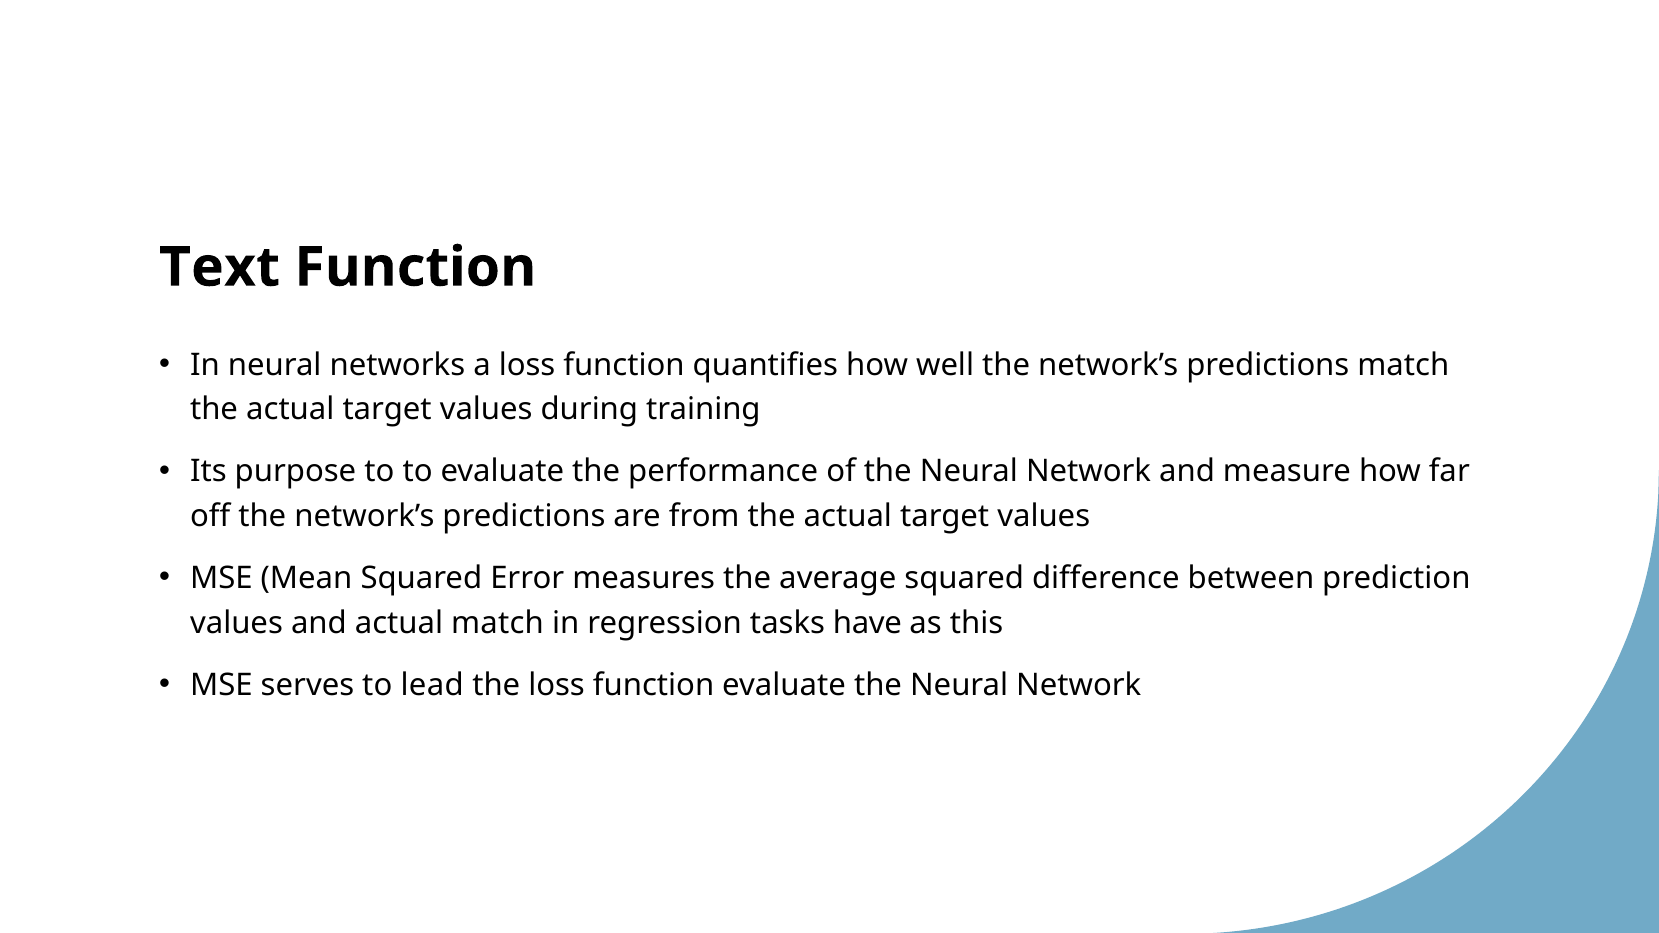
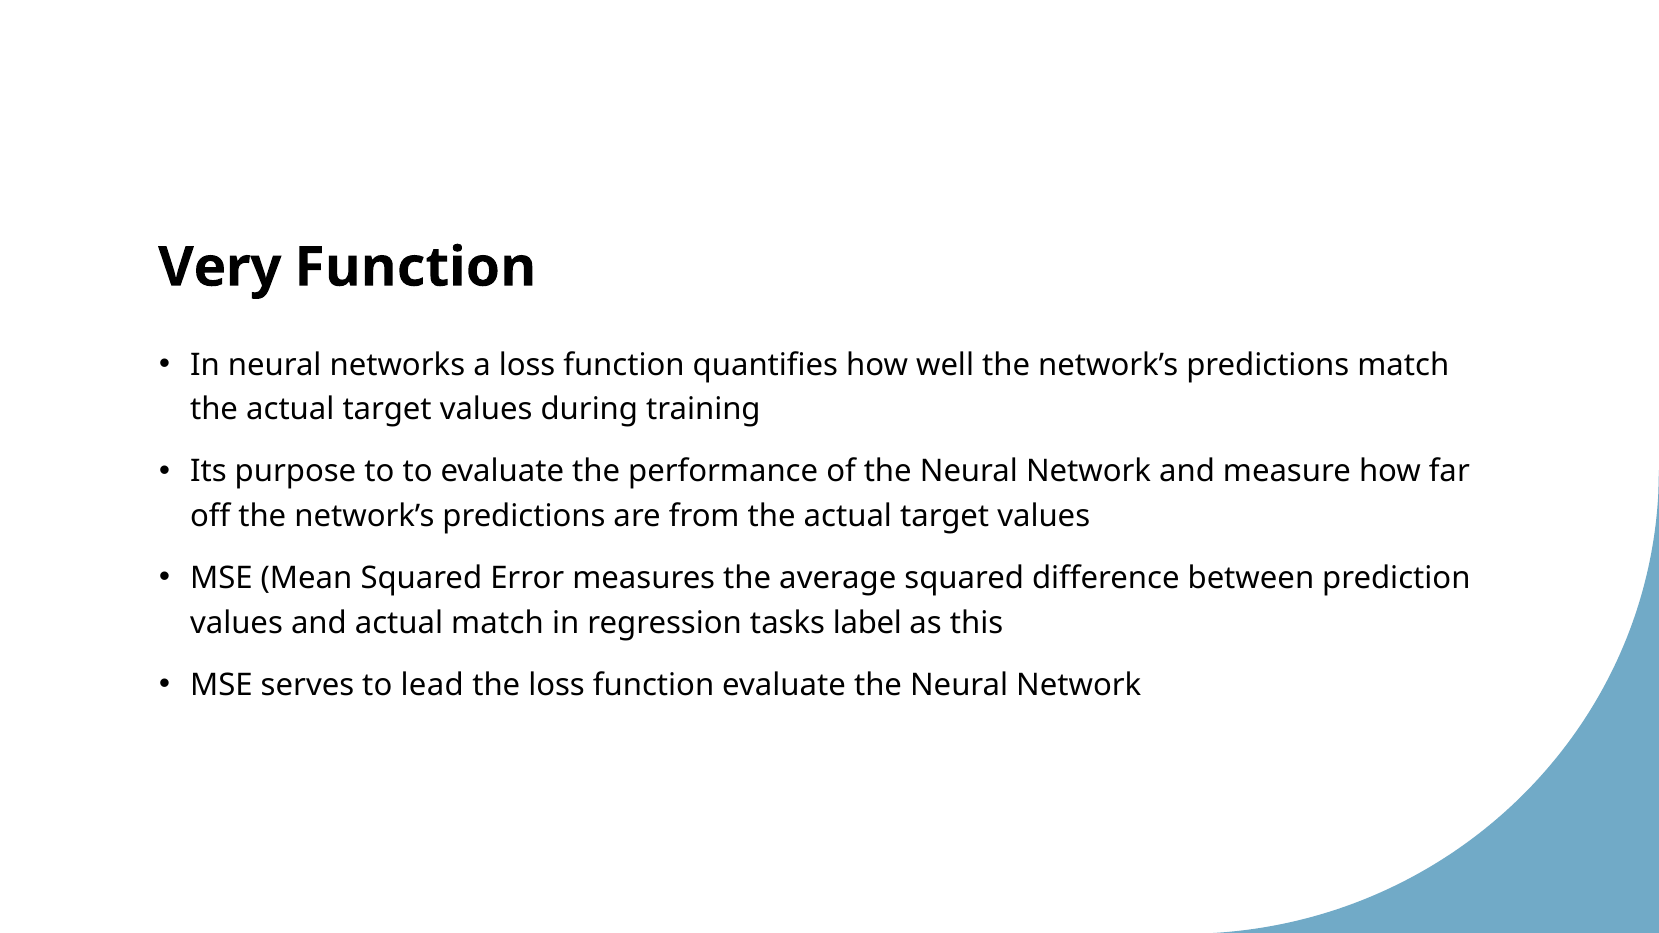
Text: Text -> Very
have: have -> label
